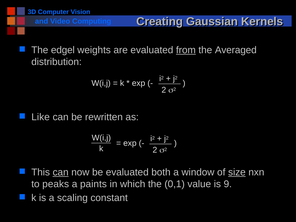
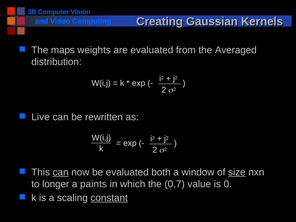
edgel: edgel -> maps
from underline: present -> none
Like: Like -> Live
peaks: peaks -> longer
0,1: 0,1 -> 0,7
9: 9 -> 0
constant underline: none -> present
